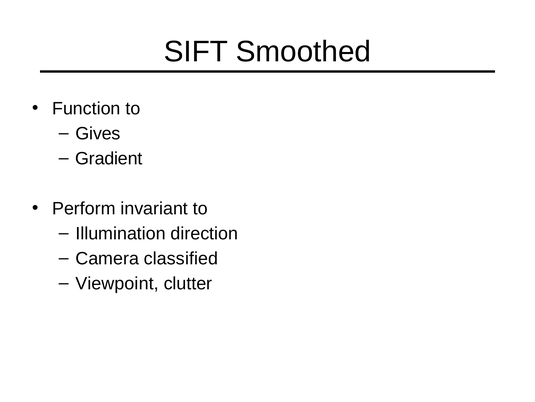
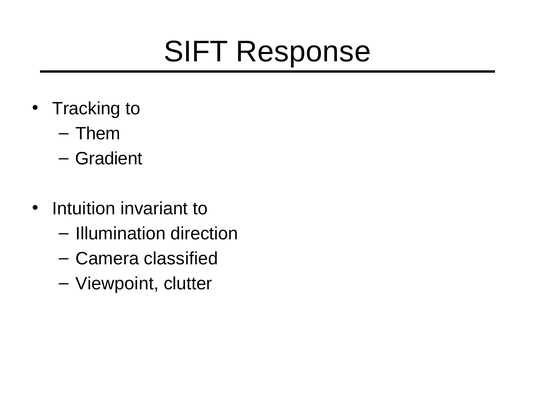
Smoothed: Smoothed -> Response
Function: Function -> Tracking
Gives: Gives -> Them
Perform: Perform -> Intuition
